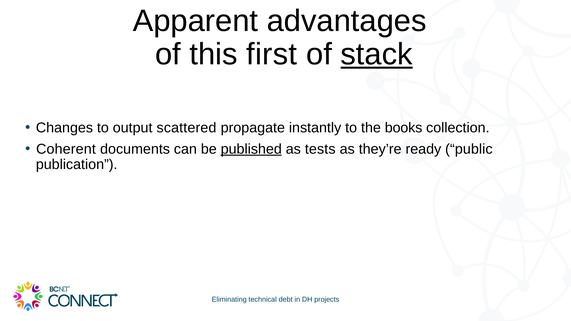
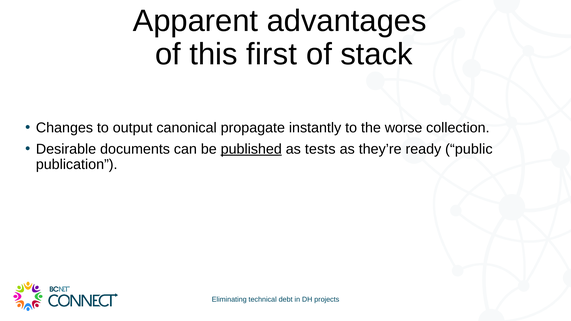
stack underline: present -> none
scattered: scattered -> canonical
books: books -> worse
Coherent: Coherent -> Desirable
